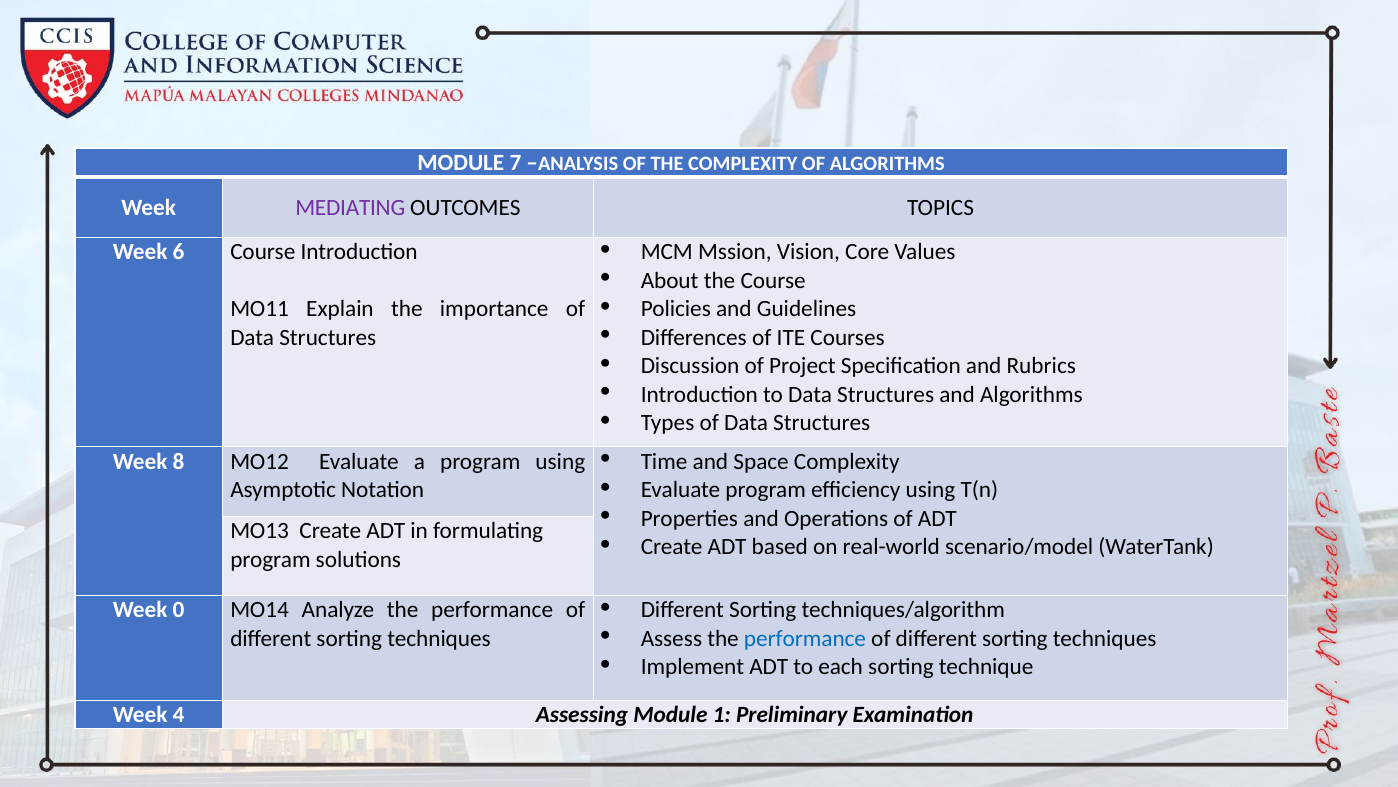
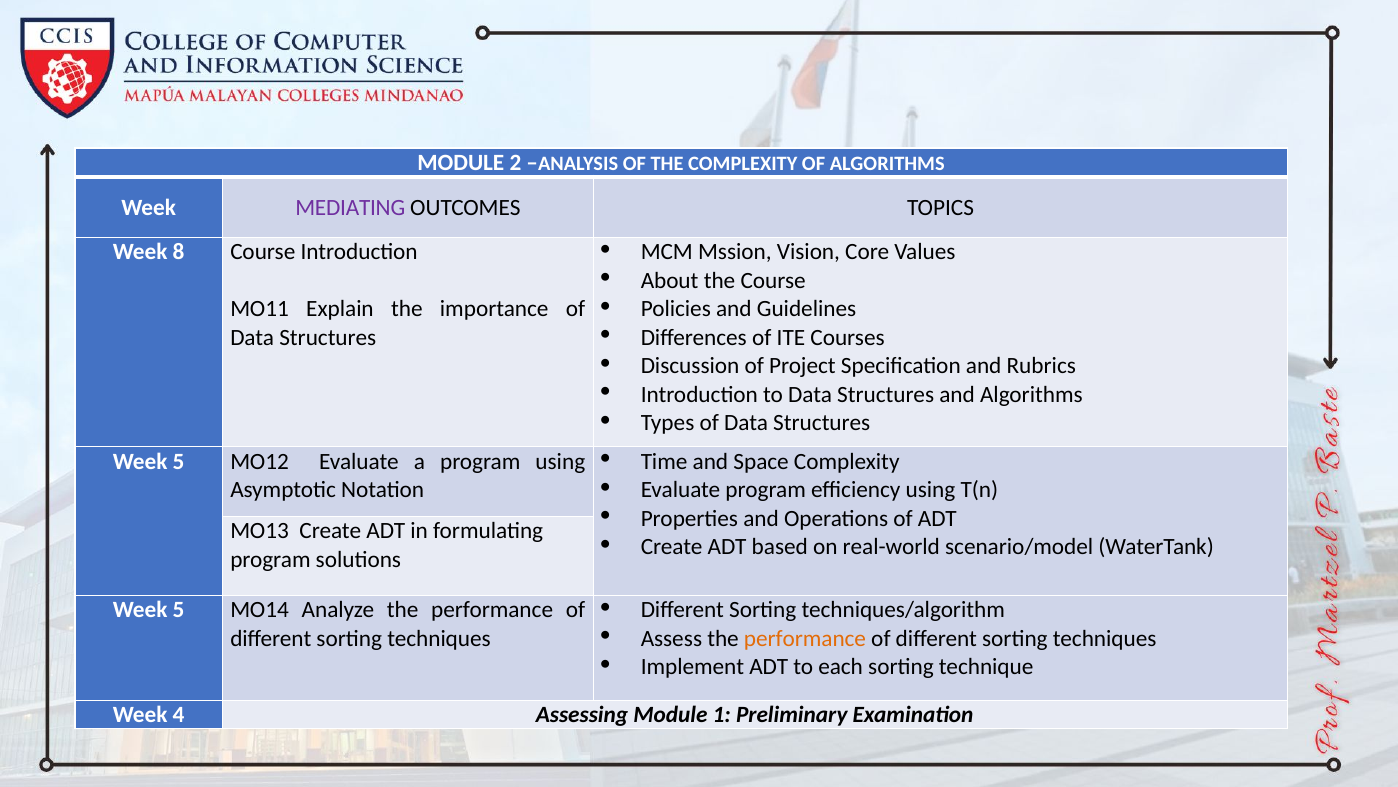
7: 7 -> 2
6: 6 -> 8
8 at (179, 461): 8 -> 5
0 at (179, 609): 0 -> 5
performance at (805, 638) colour: blue -> orange
